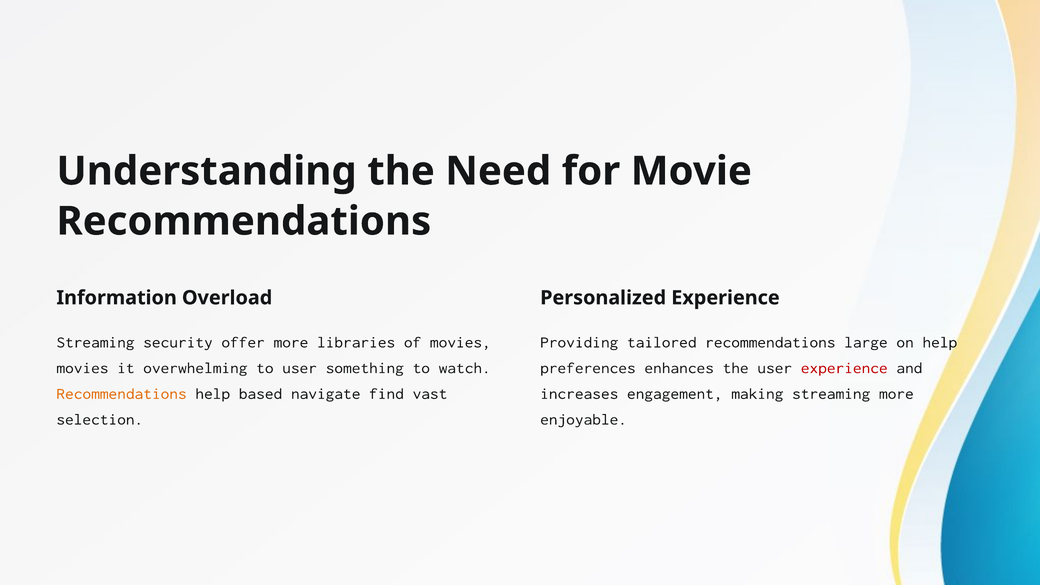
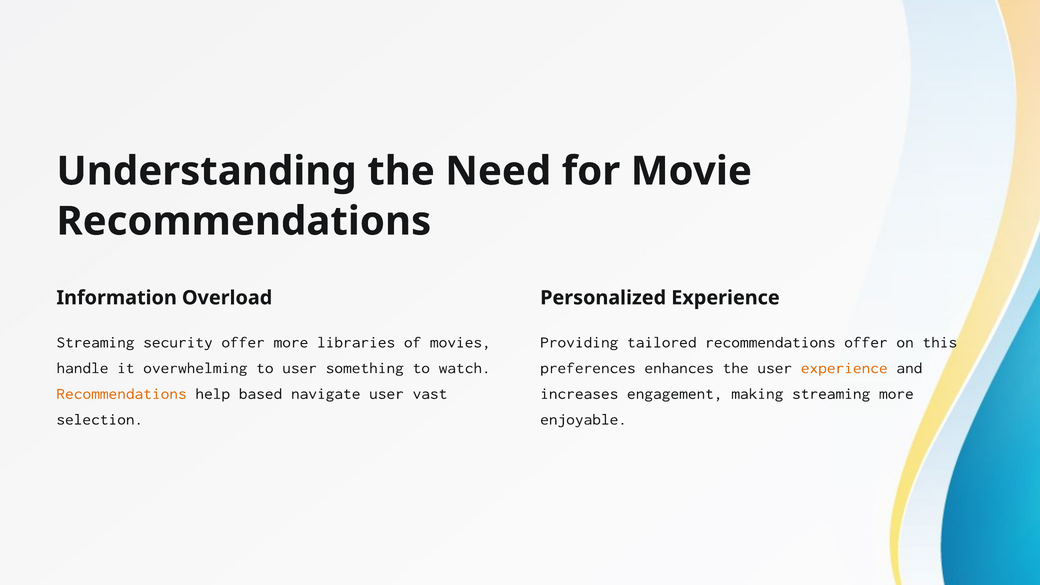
recommendations large: large -> offer
on help: help -> this
movies at (82, 368): movies -> handle
experience at (844, 368) colour: red -> orange
navigate find: find -> user
